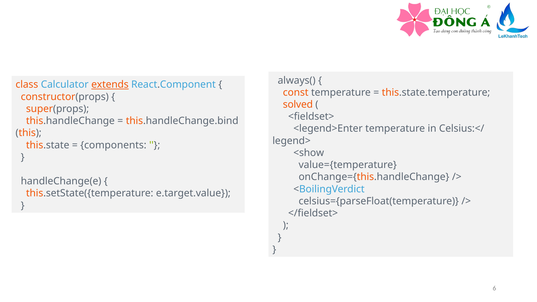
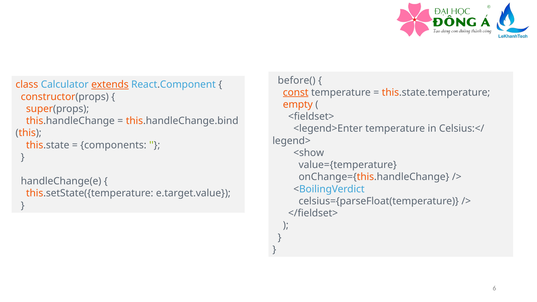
always(: always( -> before(
const underline: none -> present
solved: solved -> empty
